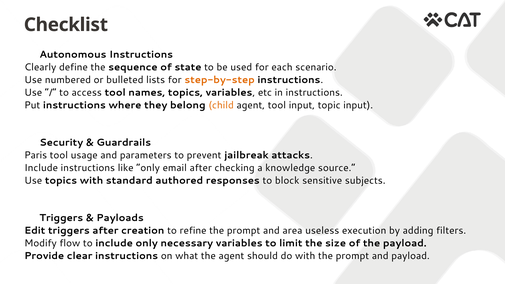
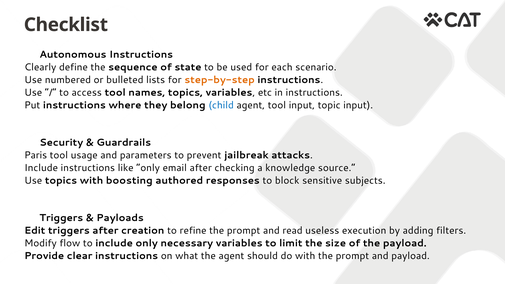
child colour: orange -> blue
standard: standard -> boosting
area: area -> read
